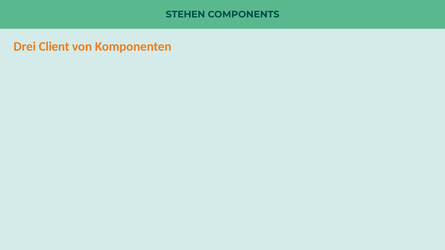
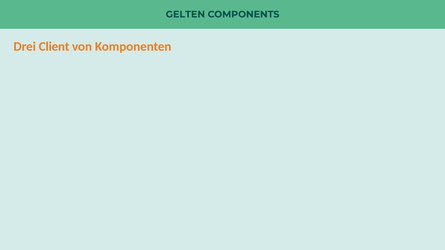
STEHEN: STEHEN -> GELTEN
